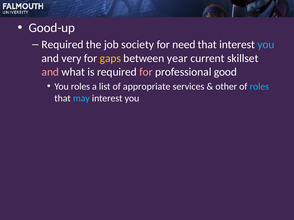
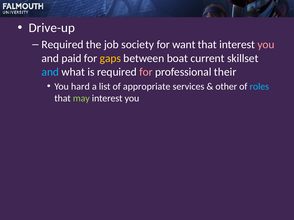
Good-up: Good-up -> Drive-up
need: need -> want
you at (266, 45) colour: light blue -> pink
very: very -> paid
year: year -> boat
and at (50, 72) colour: pink -> light blue
good: good -> their
You roles: roles -> hard
may colour: light blue -> light green
